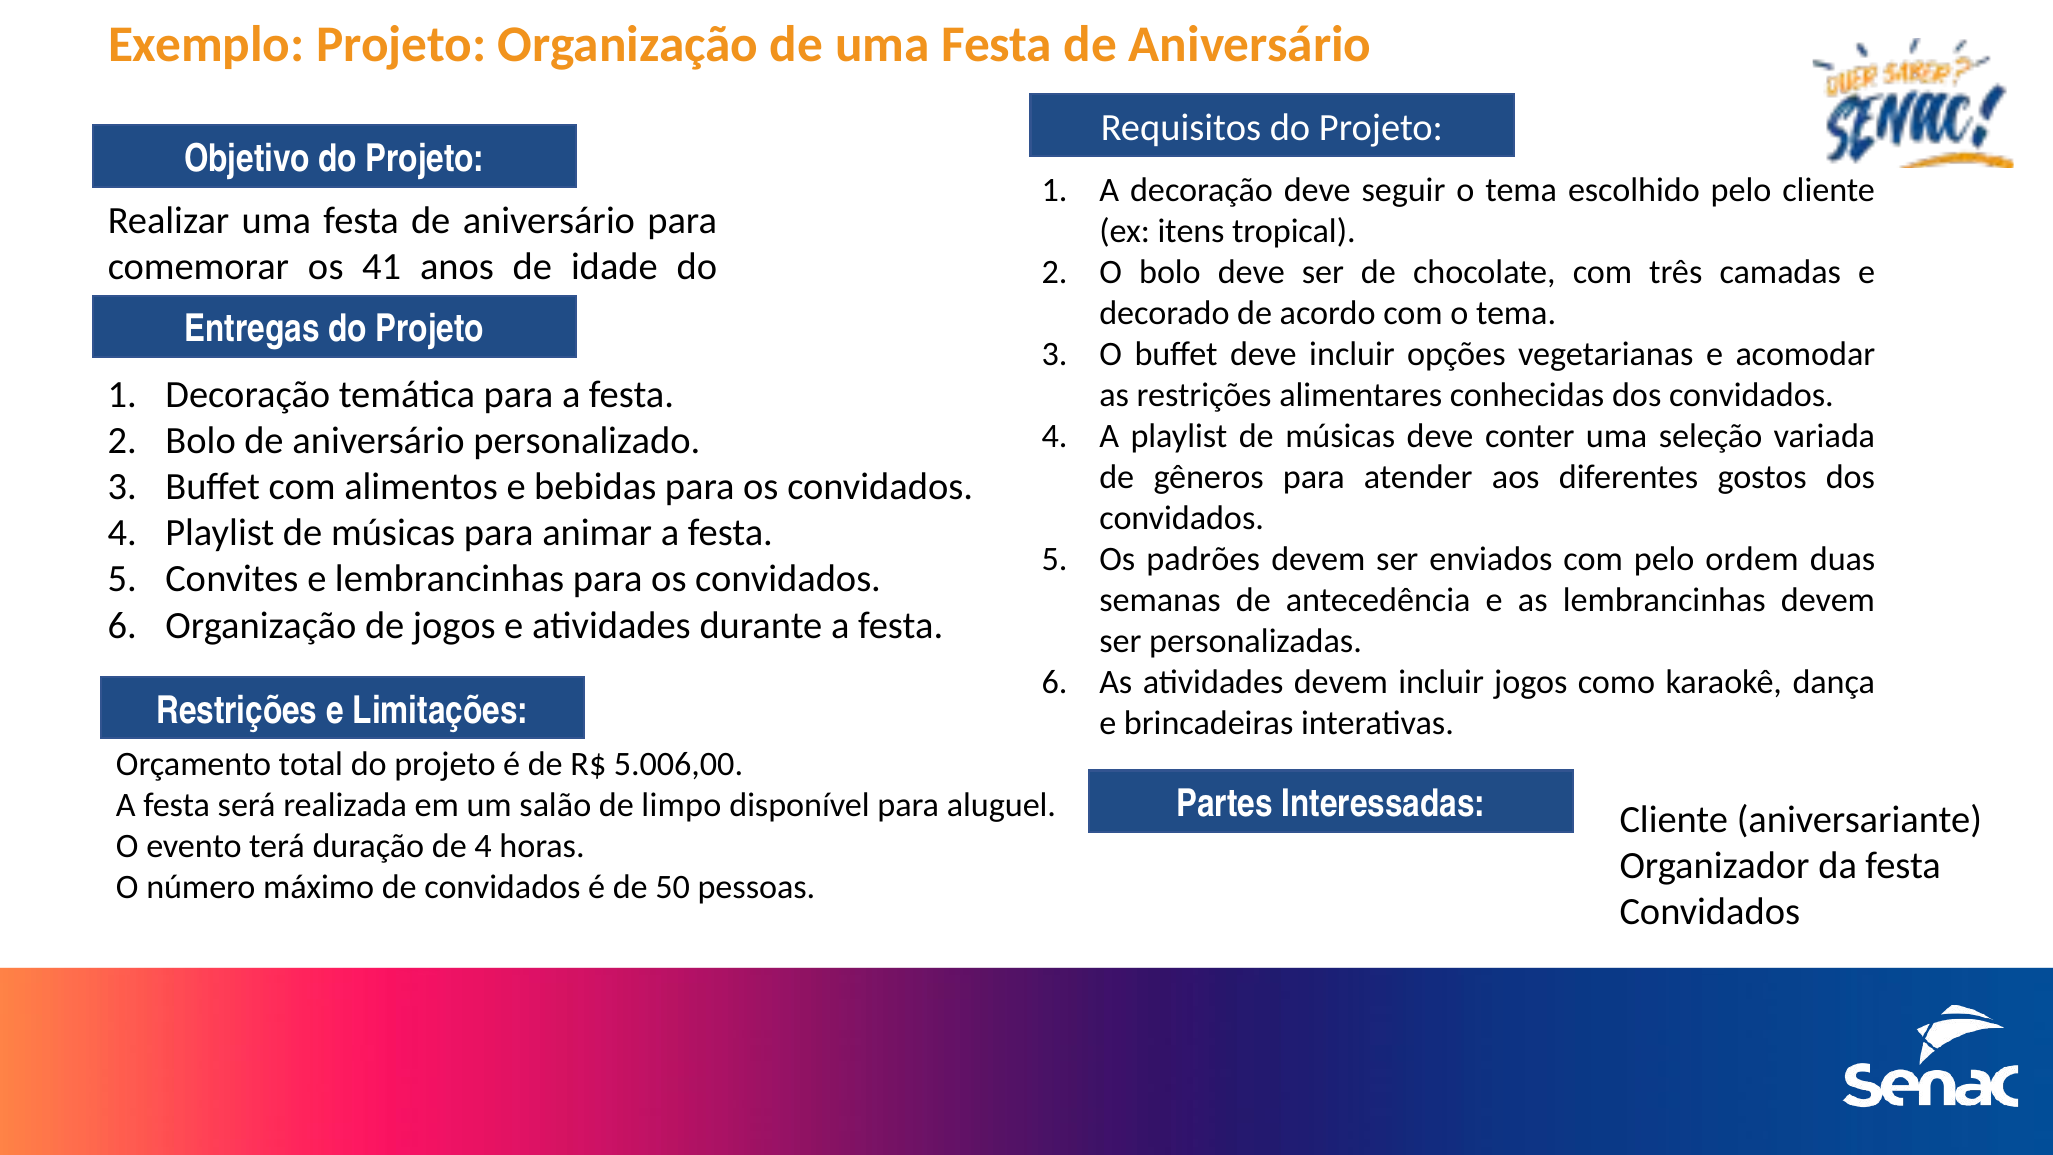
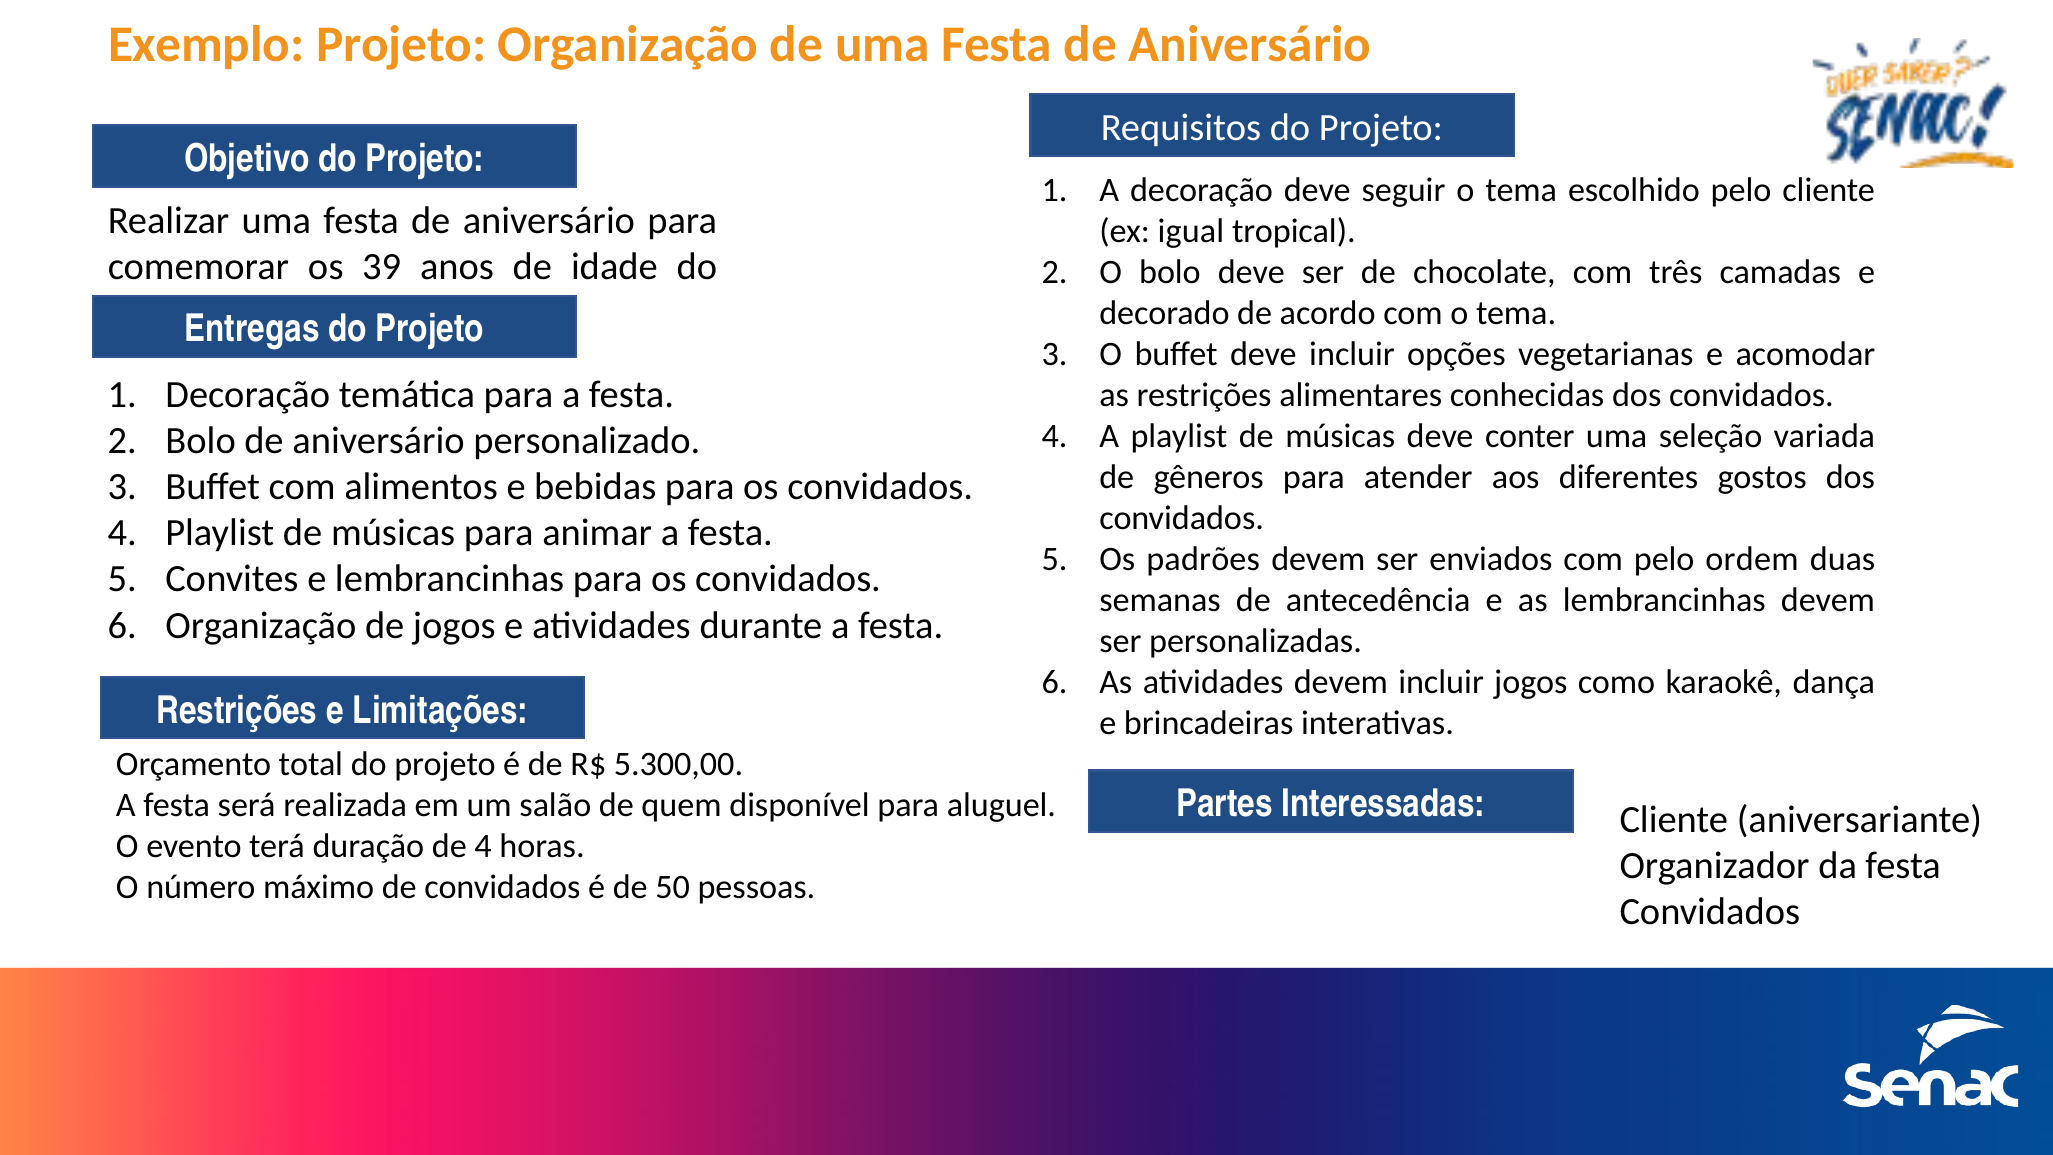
itens: itens -> igual
41: 41 -> 39
5.006,00: 5.006,00 -> 5.300,00
limpo: limpo -> quem
